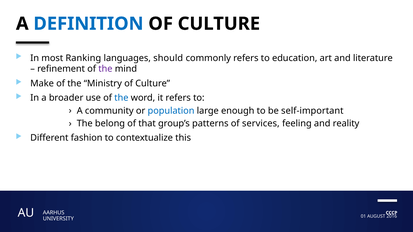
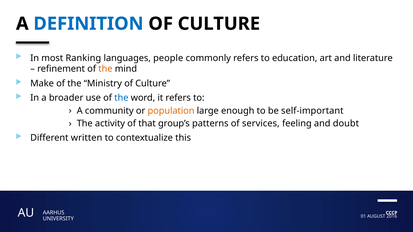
should: should -> people
the at (105, 69) colour: purple -> orange
population colour: blue -> orange
belong: belong -> activity
reality: reality -> doubt
fashion: fashion -> written
